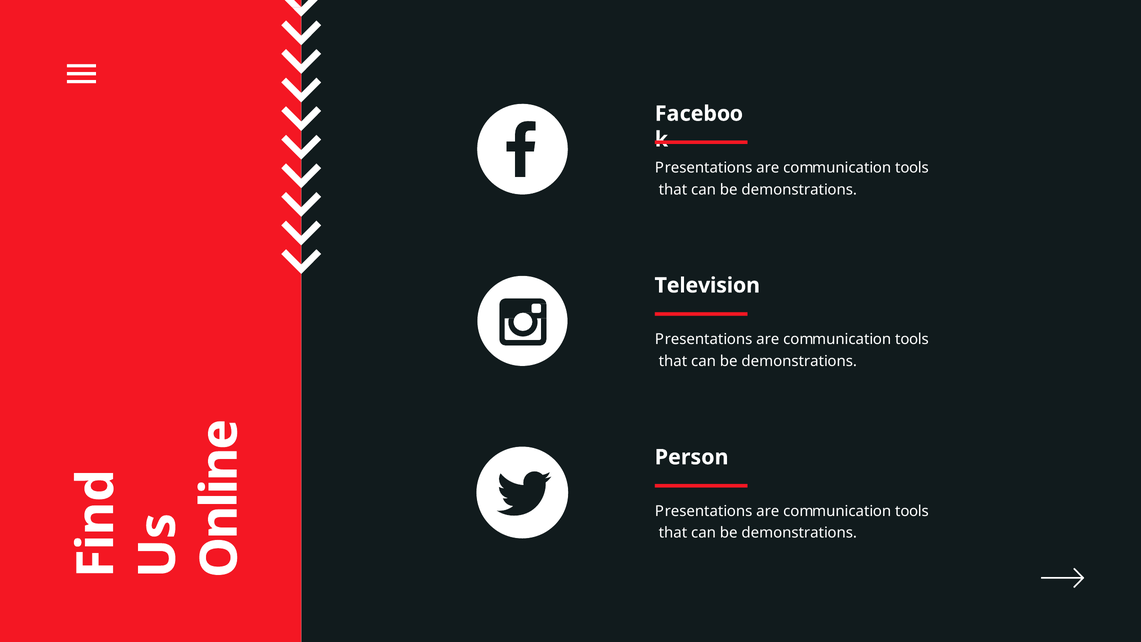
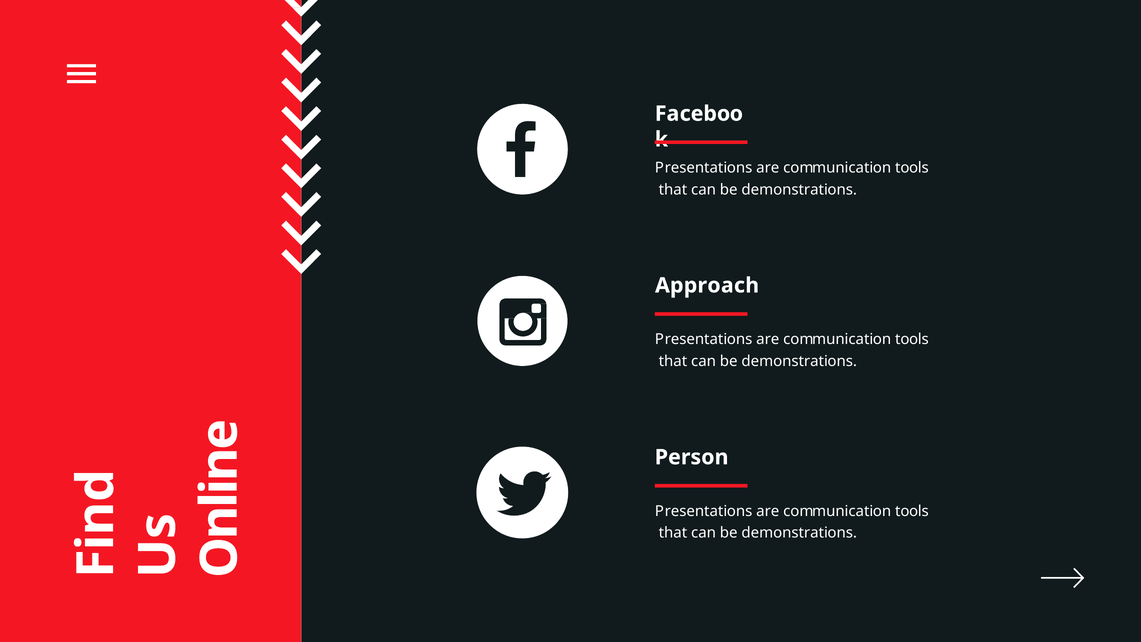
Television: Television -> Approach
